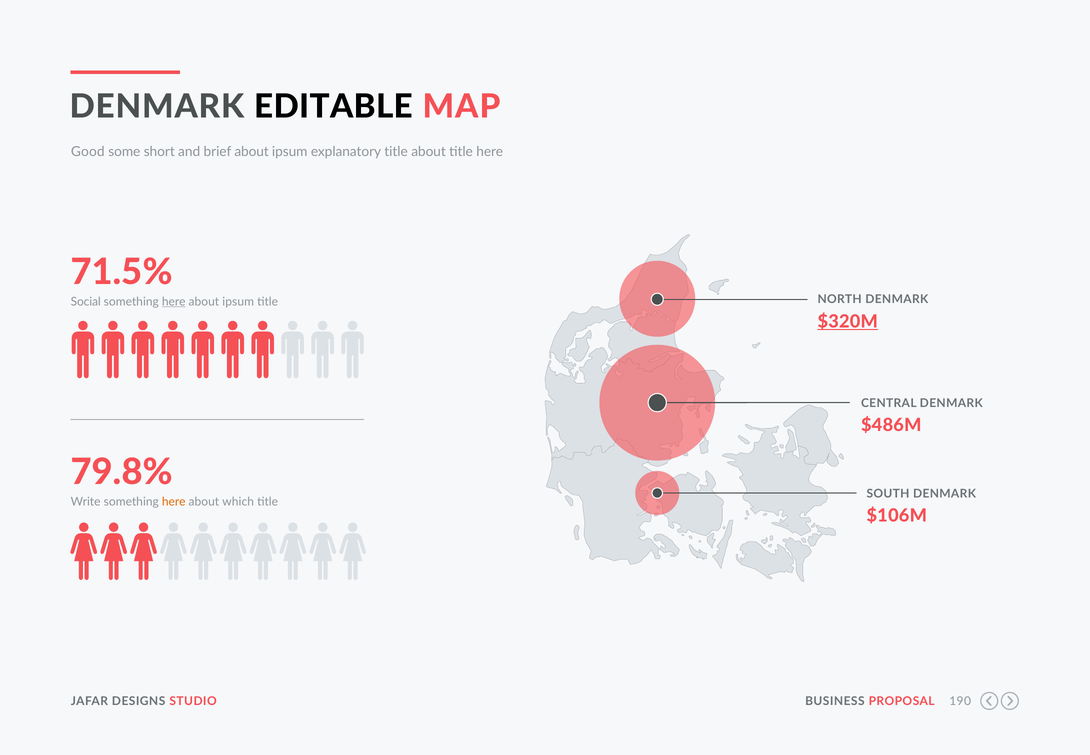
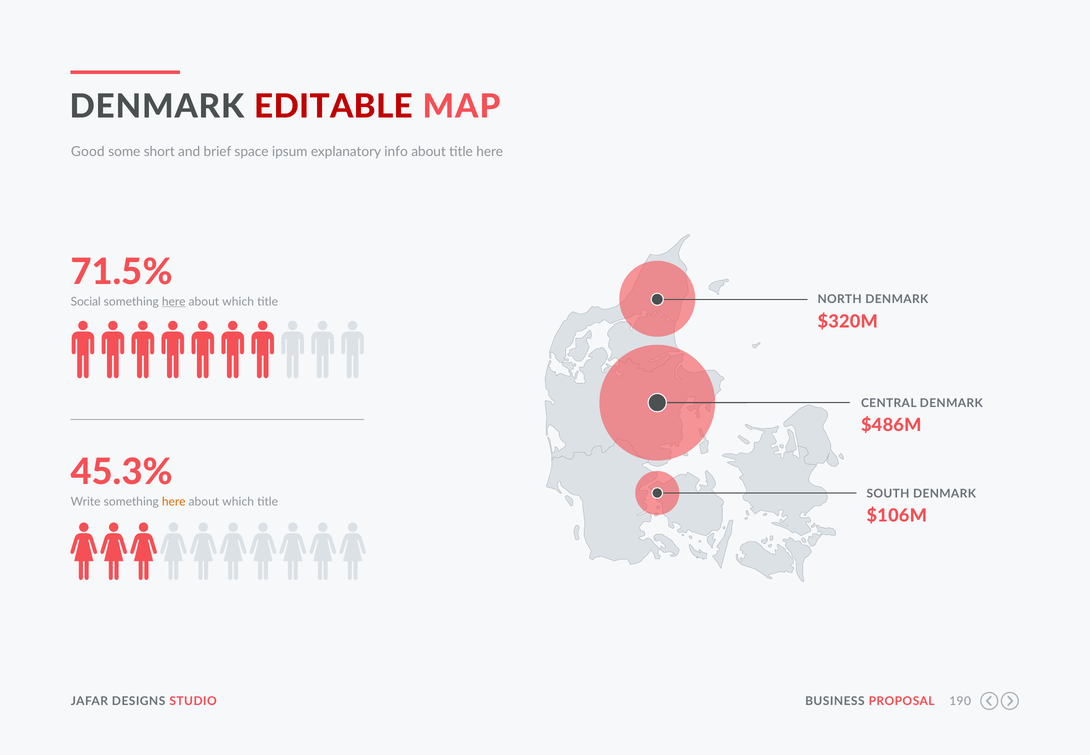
EDITABLE colour: black -> red
brief about: about -> space
explanatory title: title -> info
ipsum at (238, 301): ipsum -> which
$320M underline: present -> none
79.8%: 79.8% -> 45.3%
